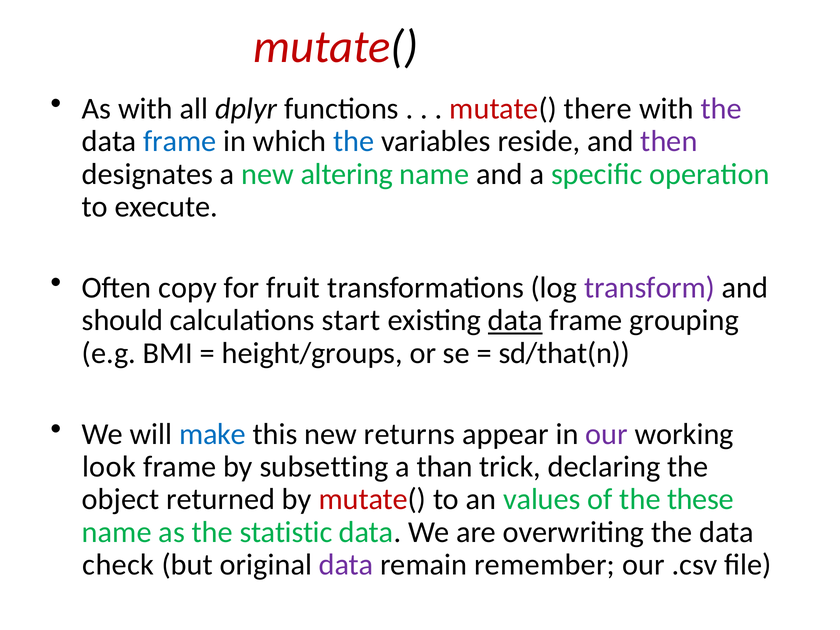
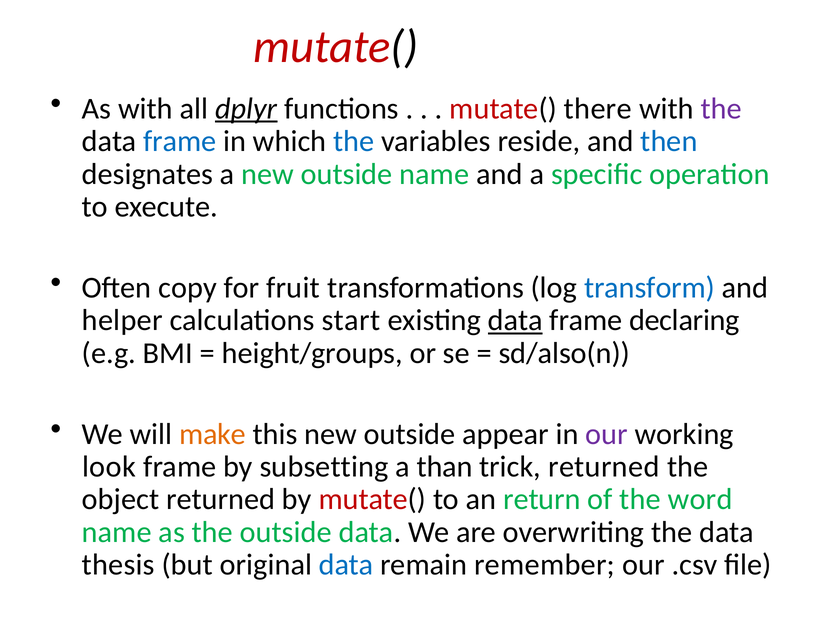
dplyr underline: none -> present
then colour: purple -> blue
a new altering: altering -> outside
transform colour: purple -> blue
should: should -> helper
grouping: grouping -> declaring
sd/that(n: sd/that(n -> sd/also(n
make colour: blue -> orange
this new returns: returns -> outside
trick declaring: declaring -> returned
values: values -> return
these: these -> word
the statistic: statistic -> outside
check: check -> thesis
data at (346, 565) colour: purple -> blue
